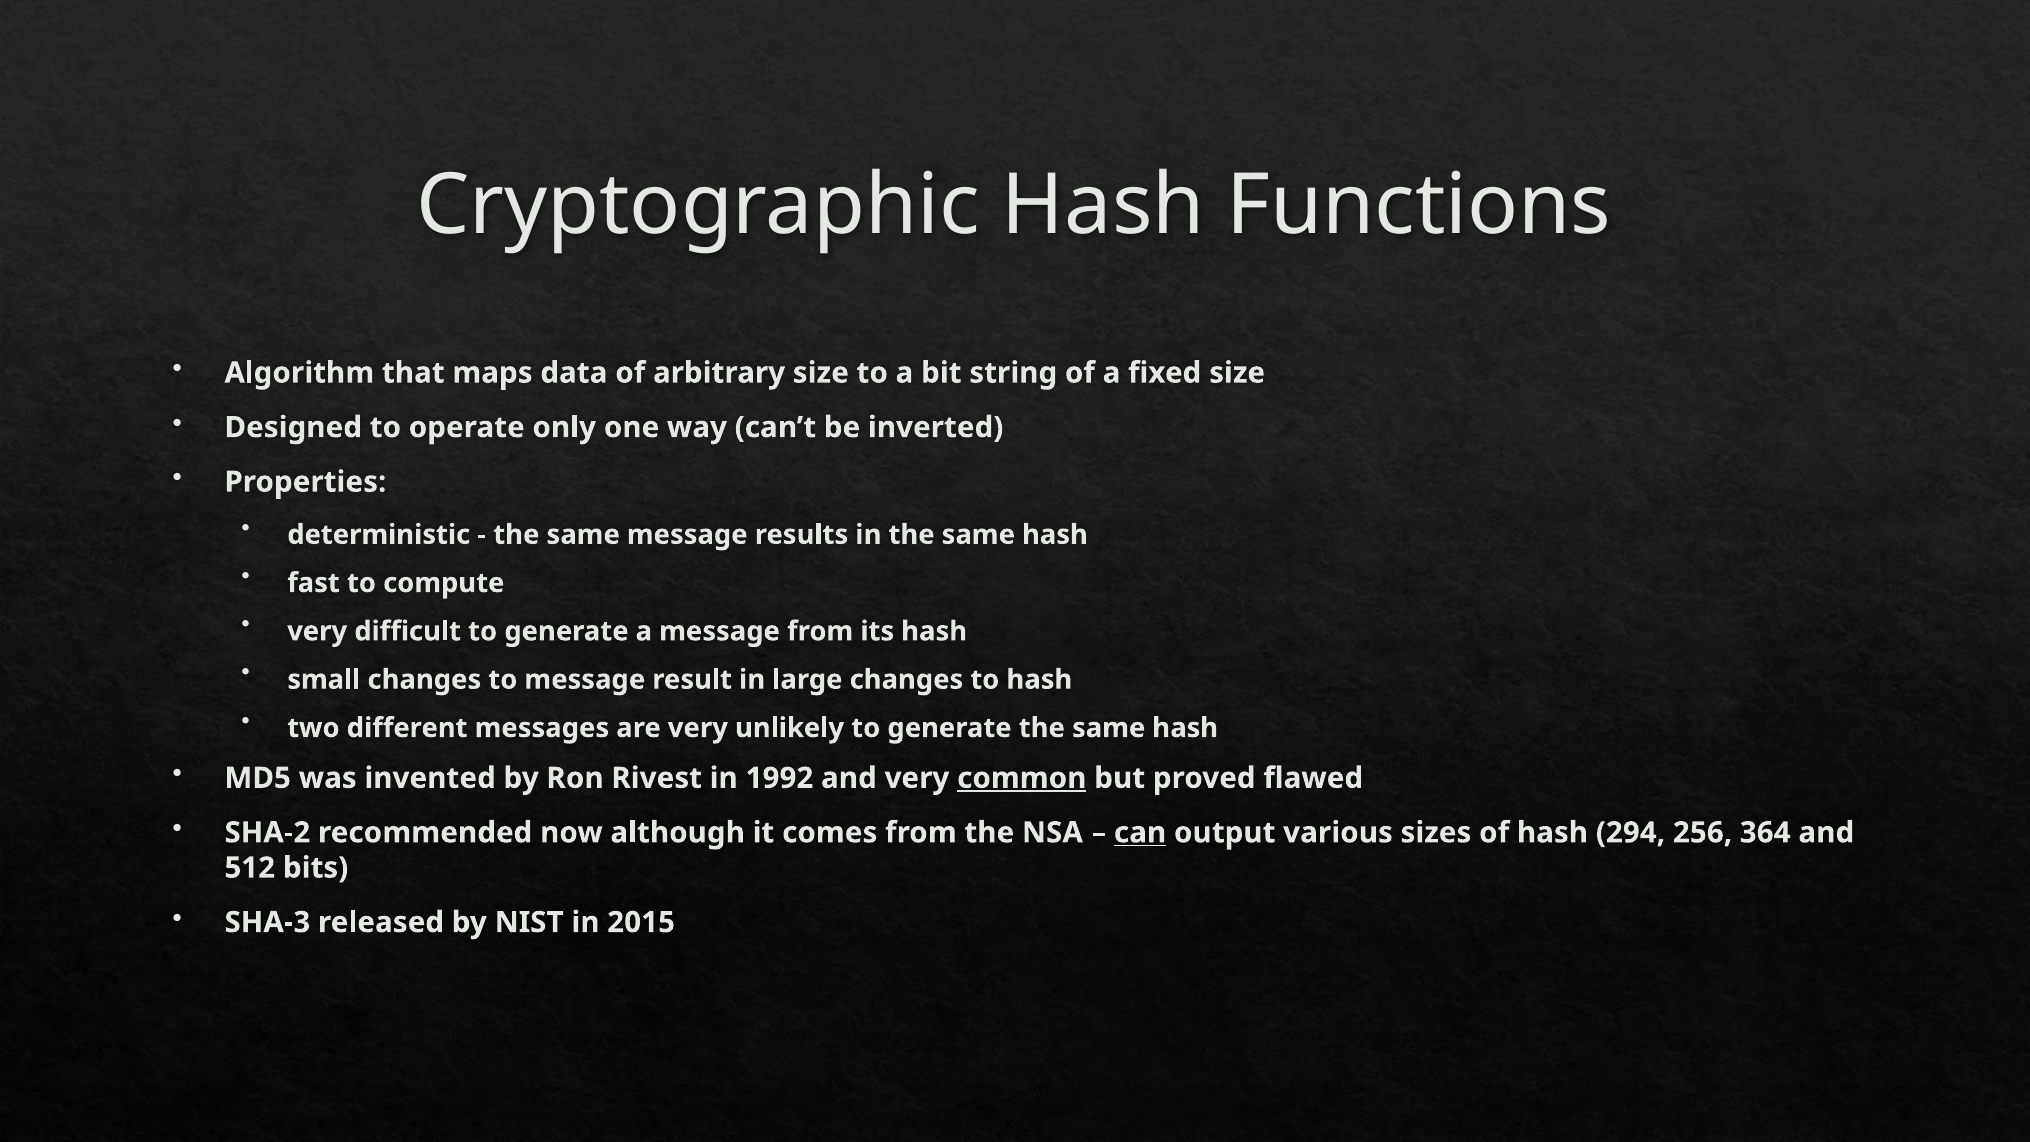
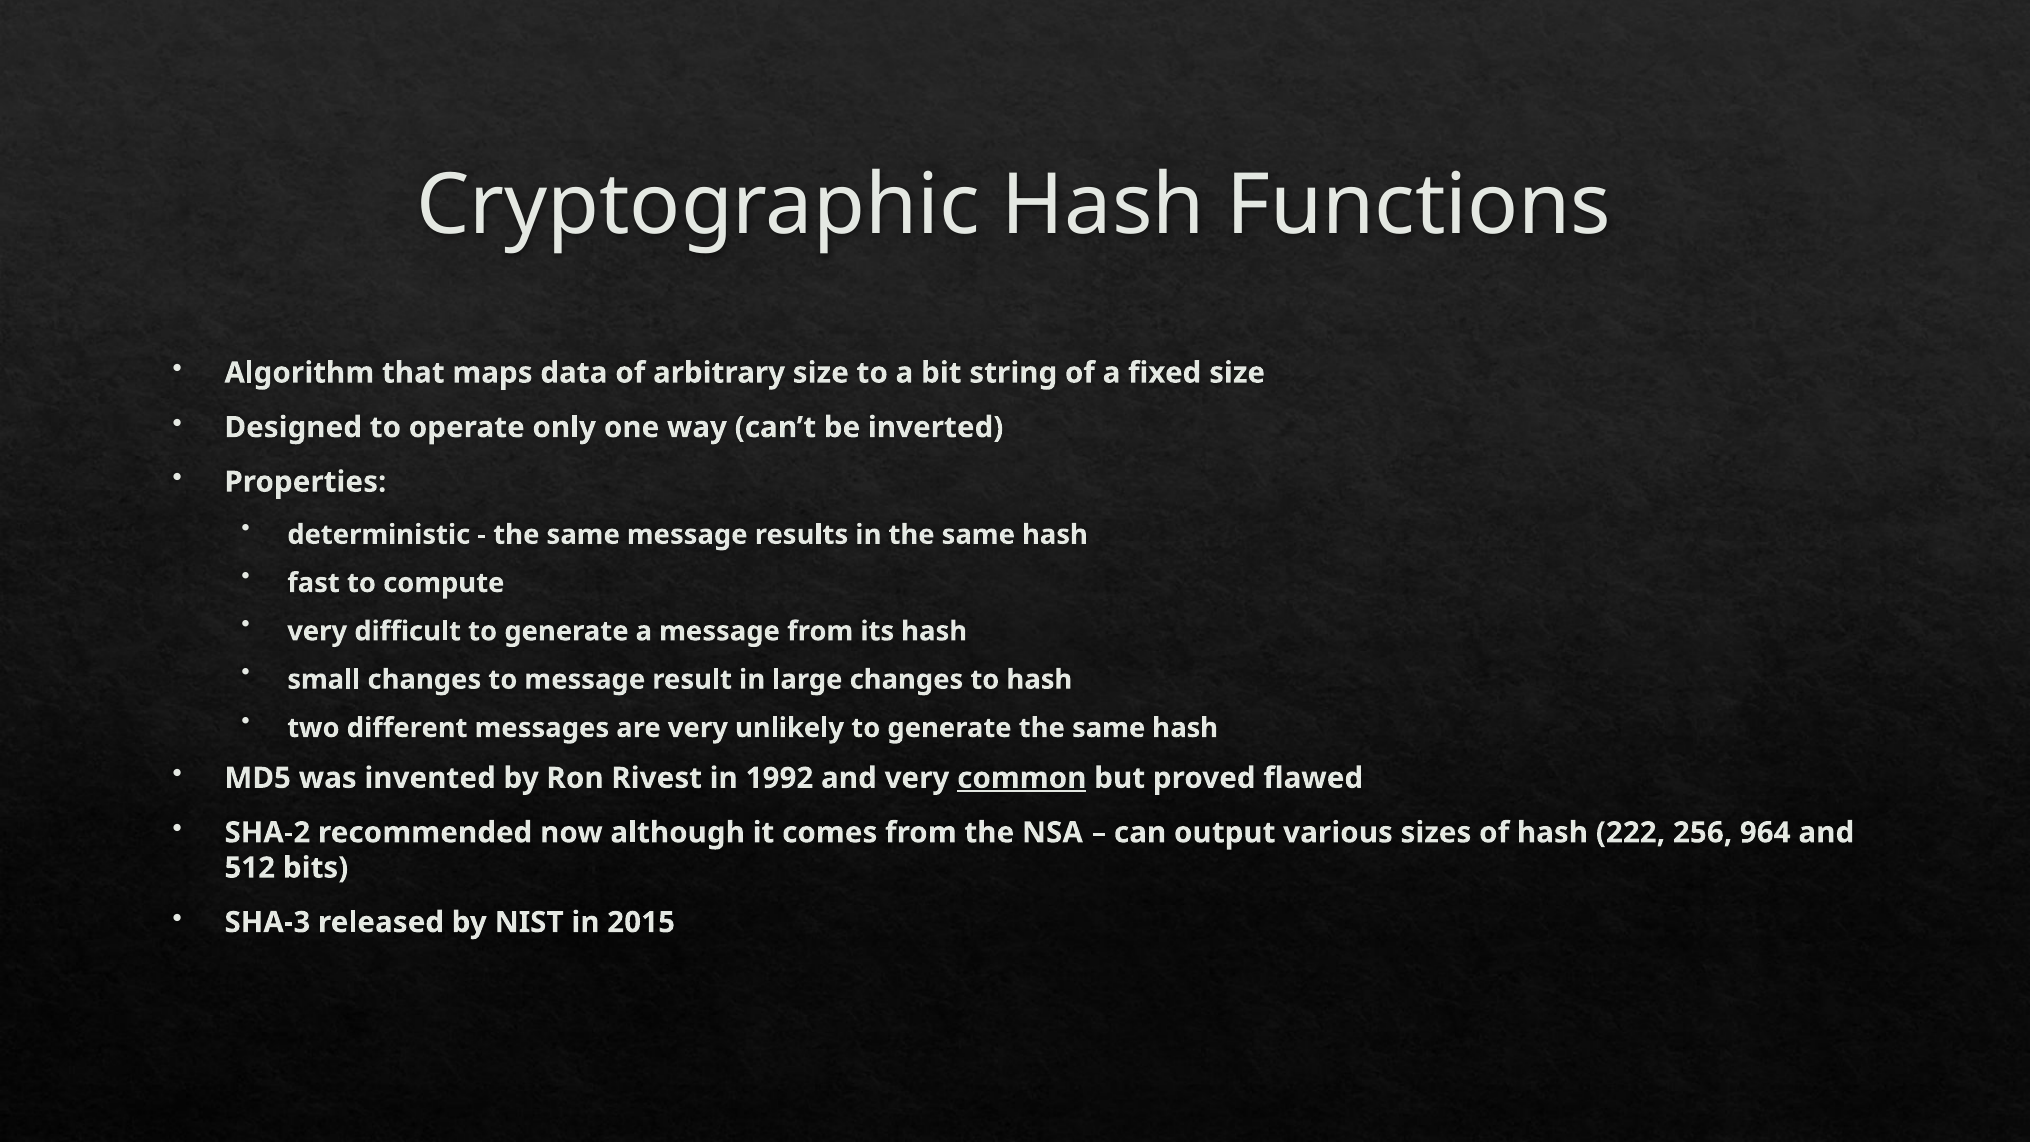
can underline: present -> none
294: 294 -> 222
364: 364 -> 964
